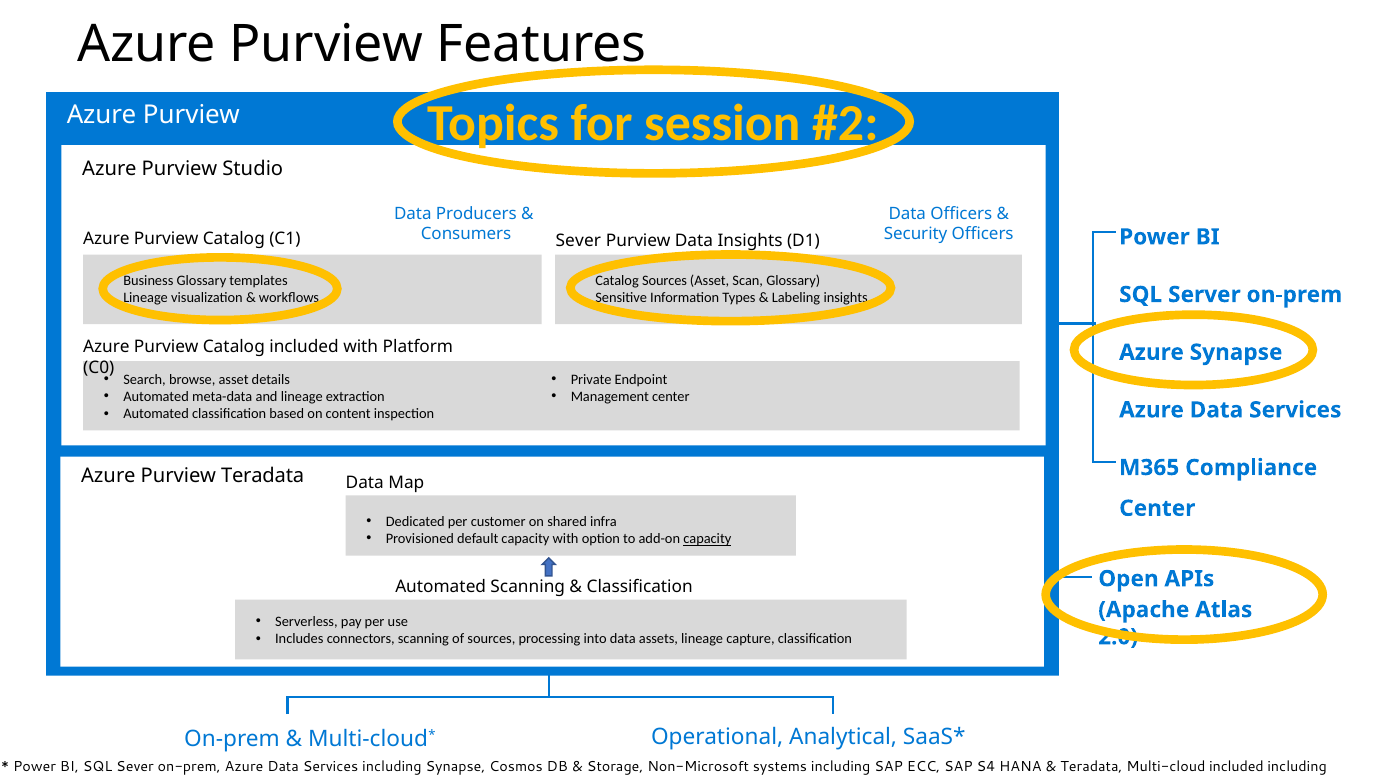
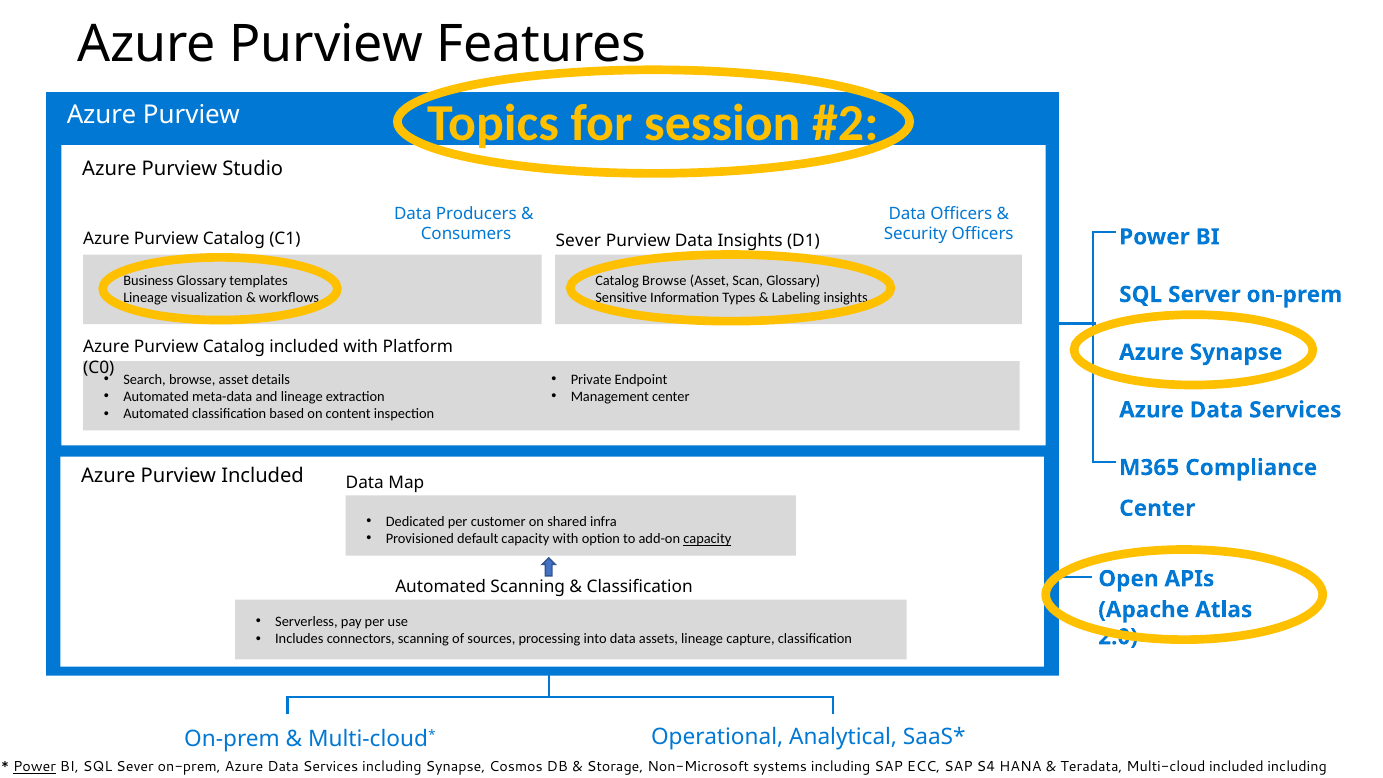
Catalog Sources: Sources -> Browse
Purview Teradata: Teradata -> Included
Power at (35, 767) underline: none -> present
